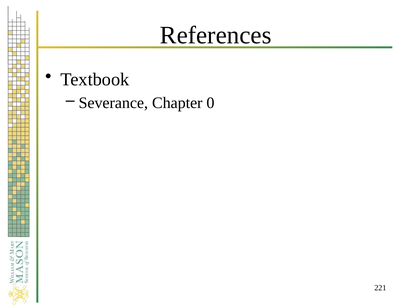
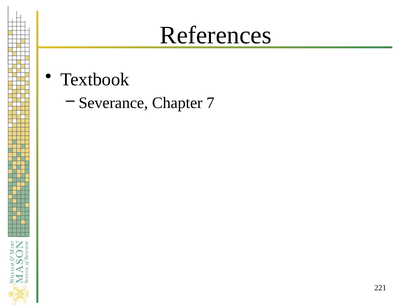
0: 0 -> 7
